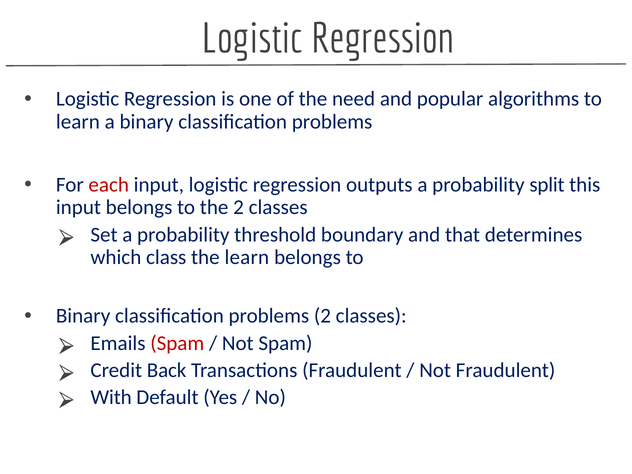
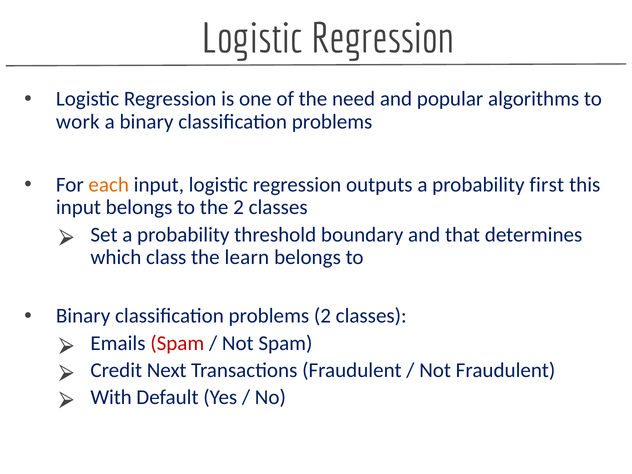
learn at (78, 122): learn -> work
each colour: red -> orange
split: split -> first
Back: Back -> Next
